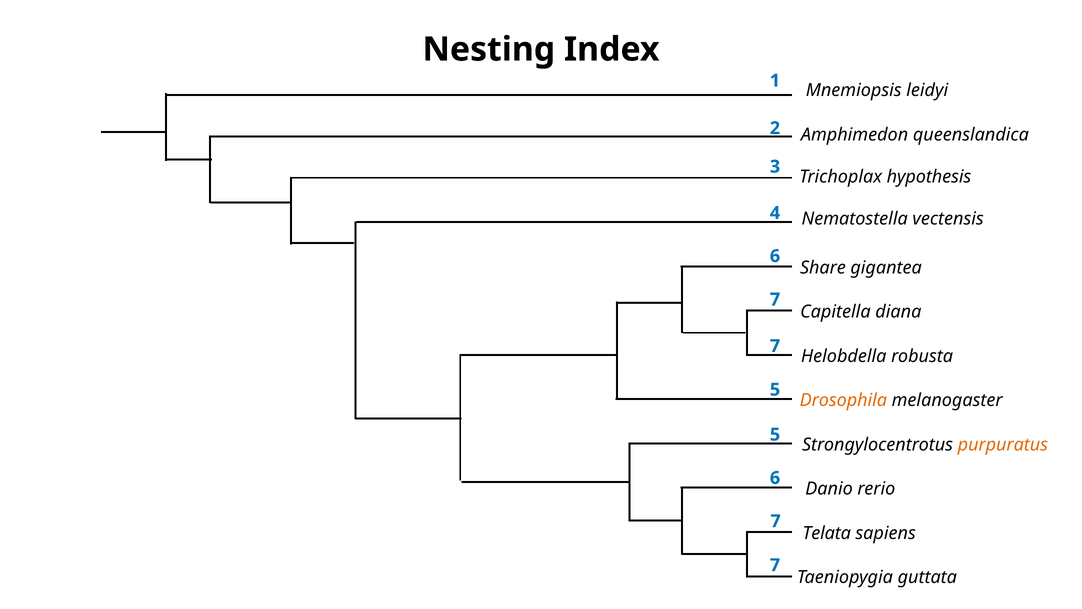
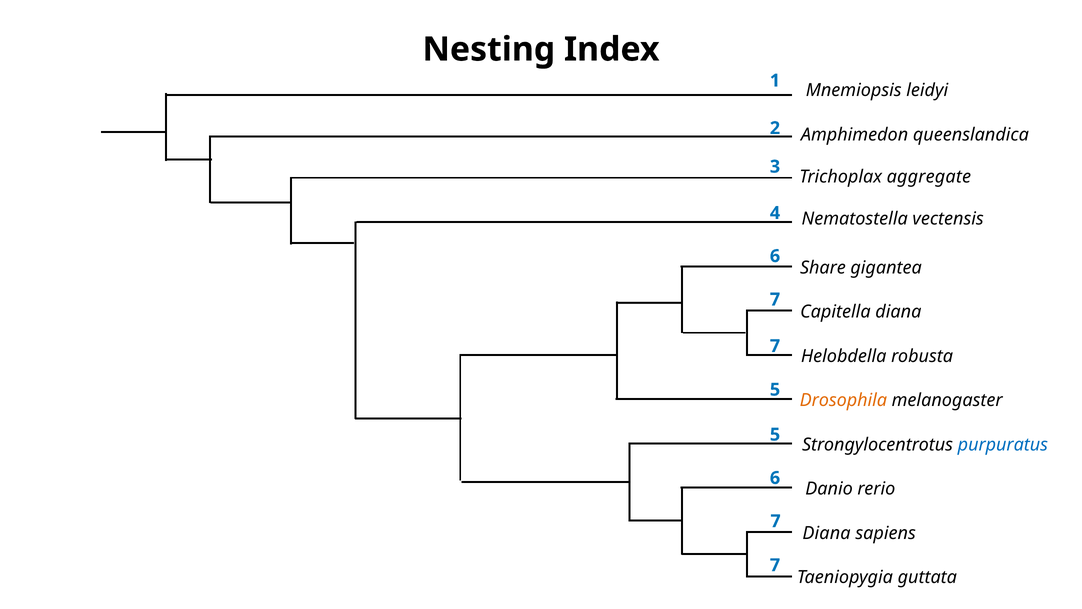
hypothesis: hypothesis -> aggregate
purpuratus colour: orange -> blue
Telata at (827, 533): Telata -> Diana
